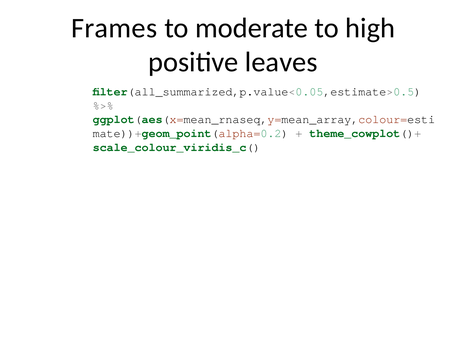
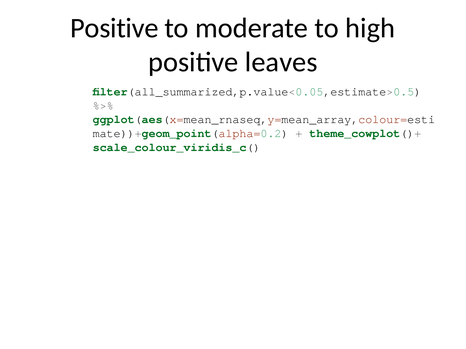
Frames at (114, 28): Frames -> Positive
